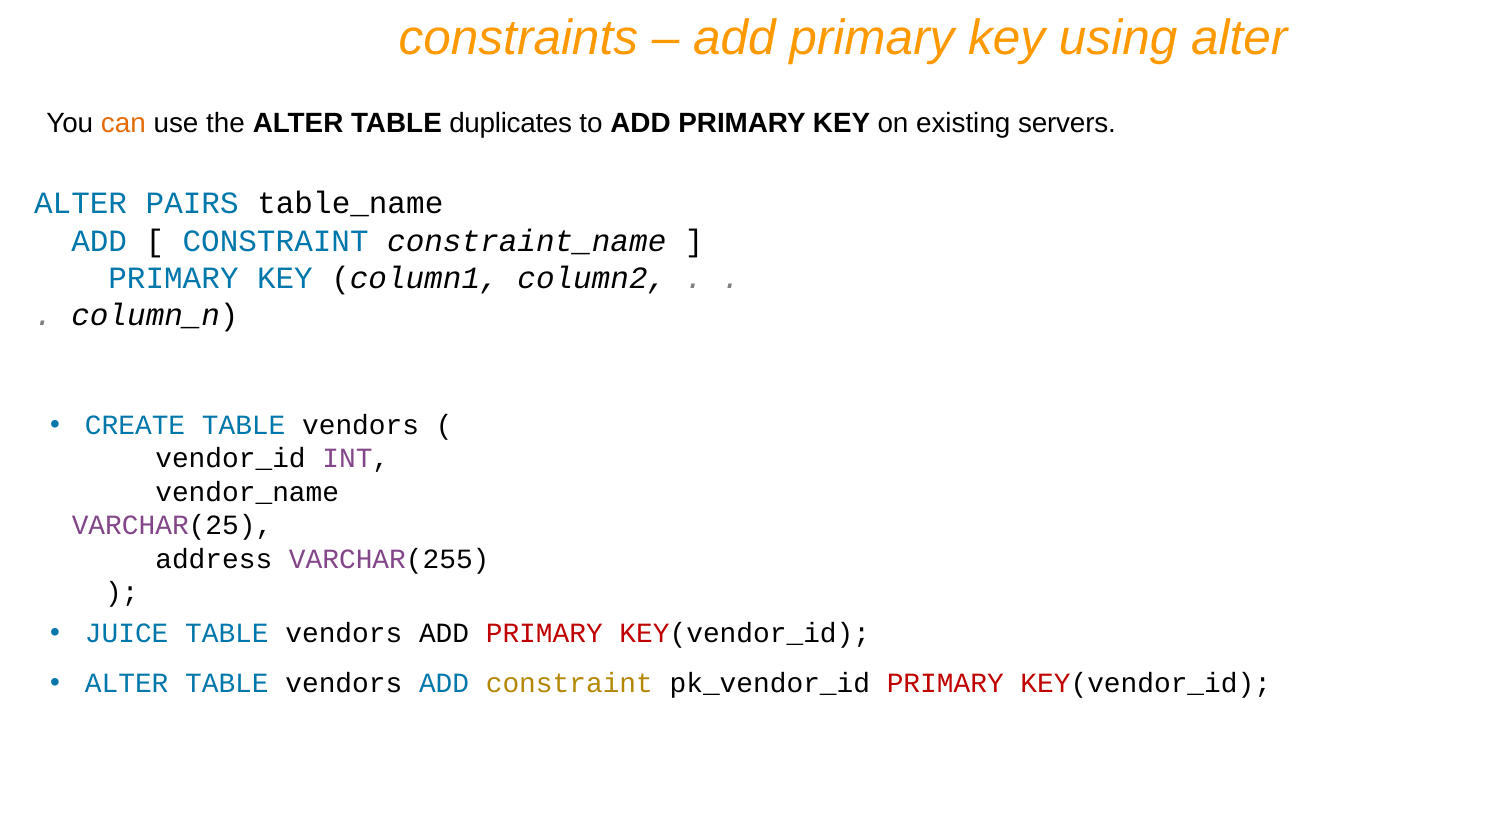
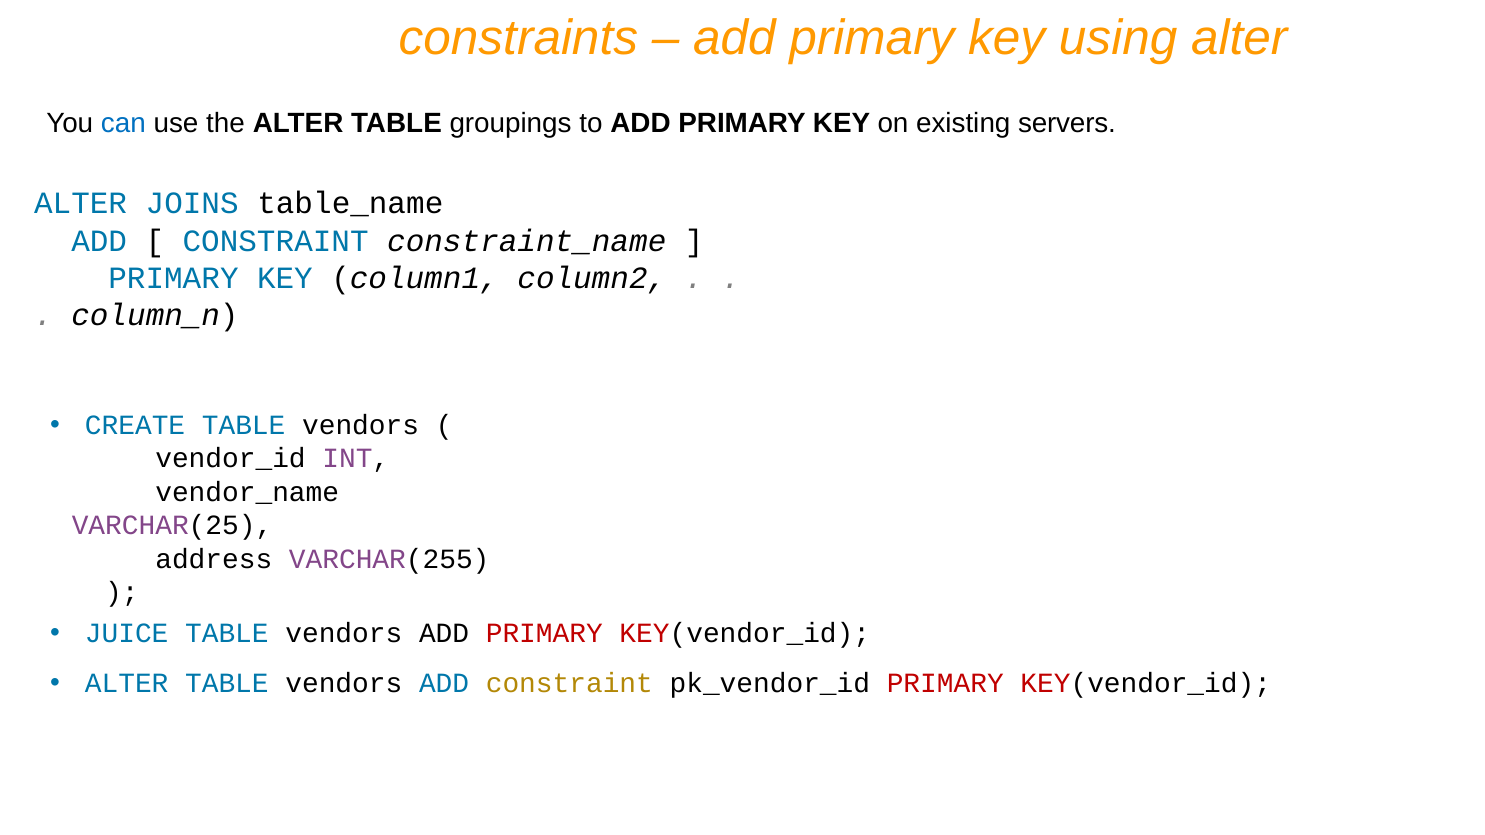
can colour: orange -> blue
duplicates: duplicates -> groupings
PAIRS: PAIRS -> JOINS
